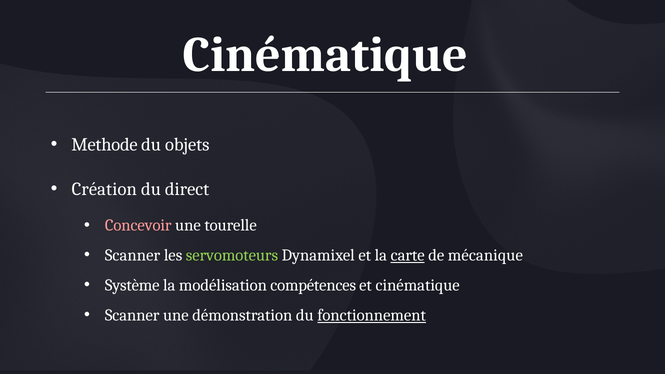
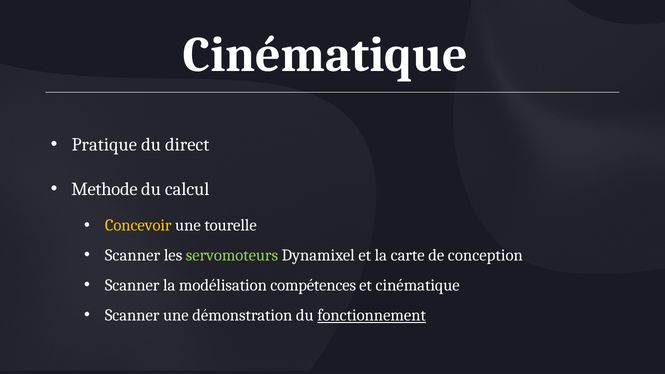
Methode: Methode -> Pratique
objets: objets -> direct
Création: Création -> Methode
direct: direct -> calcul
Concevoir colour: pink -> yellow
carte underline: present -> none
mécanique: mécanique -> conception
Système at (132, 285): Système -> Scanner
